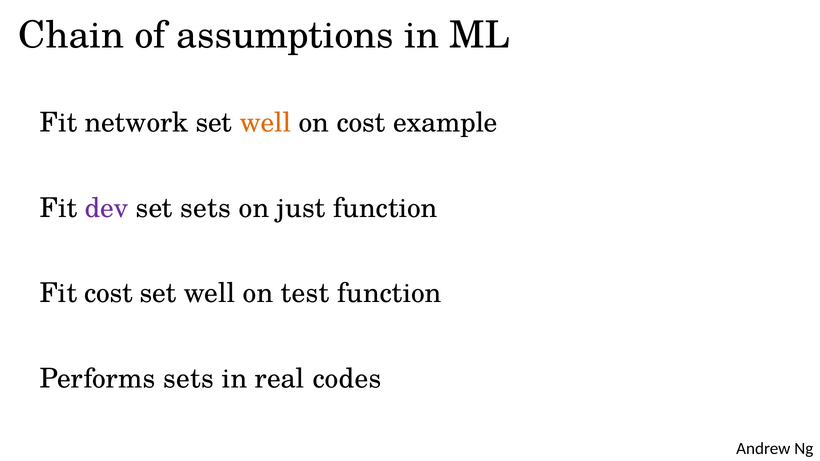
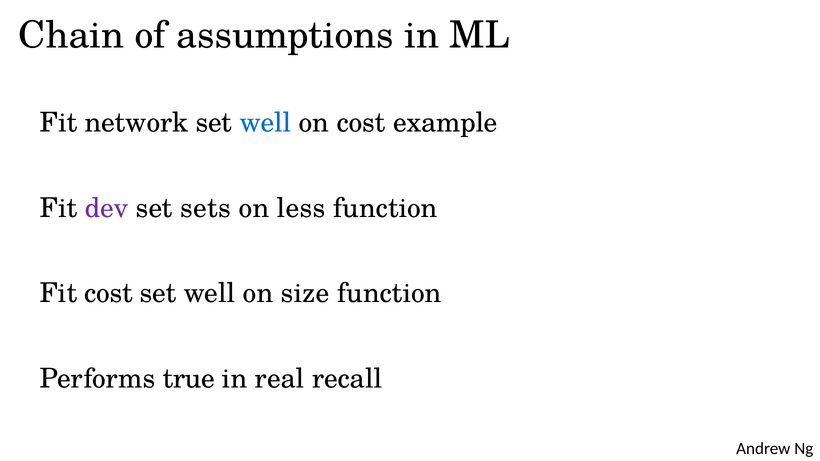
well at (265, 123) colour: orange -> blue
just: just -> less
test: test -> size
Performs sets: sets -> true
codes: codes -> recall
